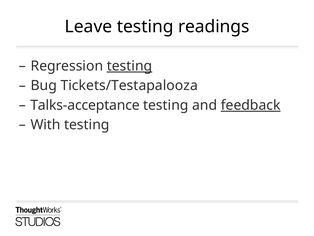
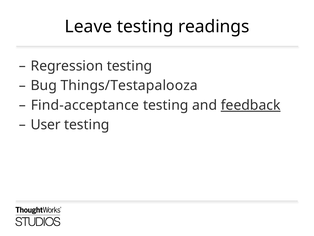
testing at (129, 66) underline: present -> none
Tickets/Testapalooza: Tickets/Testapalooza -> Things/Testapalooza
Talks-acceptance: Talks-acceptance -> Find-acceptance
With: With -> User
